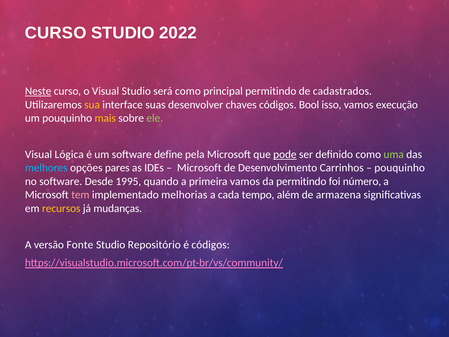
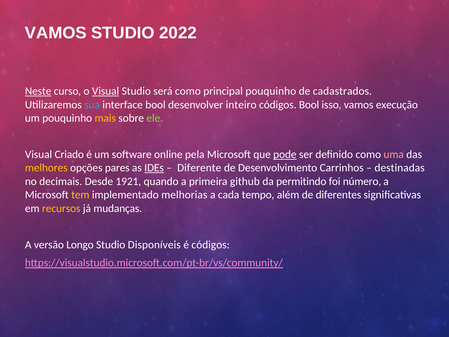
CURSO at (56, 33): CURSO -> VAMOS
Visual at (106, 91) underline: none -> present
principal permitindo: permitindo -> pouquinho
sua colour: yellow -> light blue
interface suas: suas -> bool
chaves: chaves -> inteiro
Lógica: Lógica -> Criado
define: define -> online
uma colour: light green -> pink
melhores colour: light blue -> yellow
IDEs underline: none -> present
Microsoft at (199, 168): Microsoft -> Diferente
pouquinho at (400, 168): pouquinho -> destinadas
no software: software -> decimais
1995: 1995 -> 1921
primeira vamos: vamos -> github
tem colour: pink -> yellow
armazena: armazena -> diferentes
Fonte: Fonte -> Longo
Repositório: Repositório -> Disponíveis
